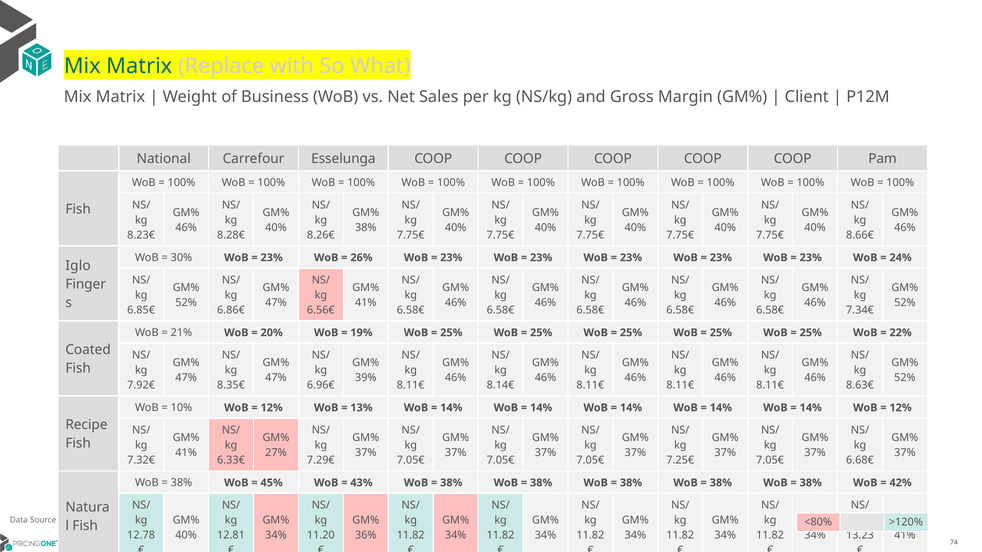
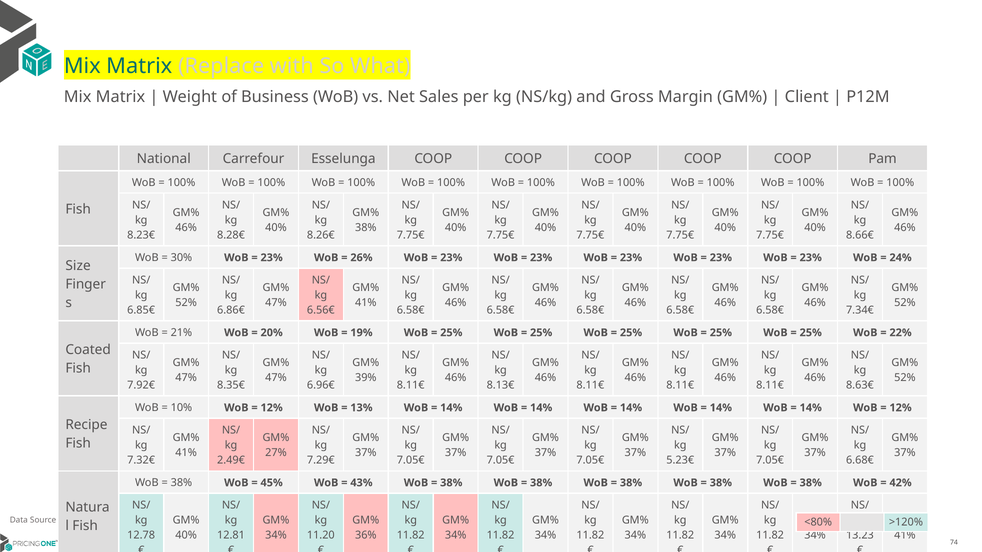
Iglo: Iglo -> Size
8.14€: 8.14€ -> 8.13€
6.33€: 6.33€ -> 2.49€
7.25€: 7.25€ -> 5.23€
